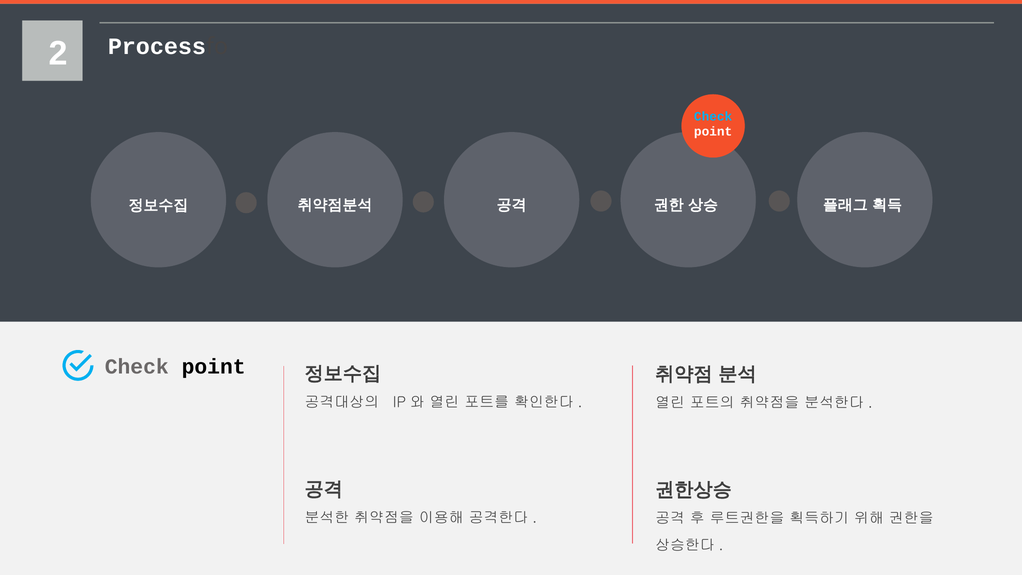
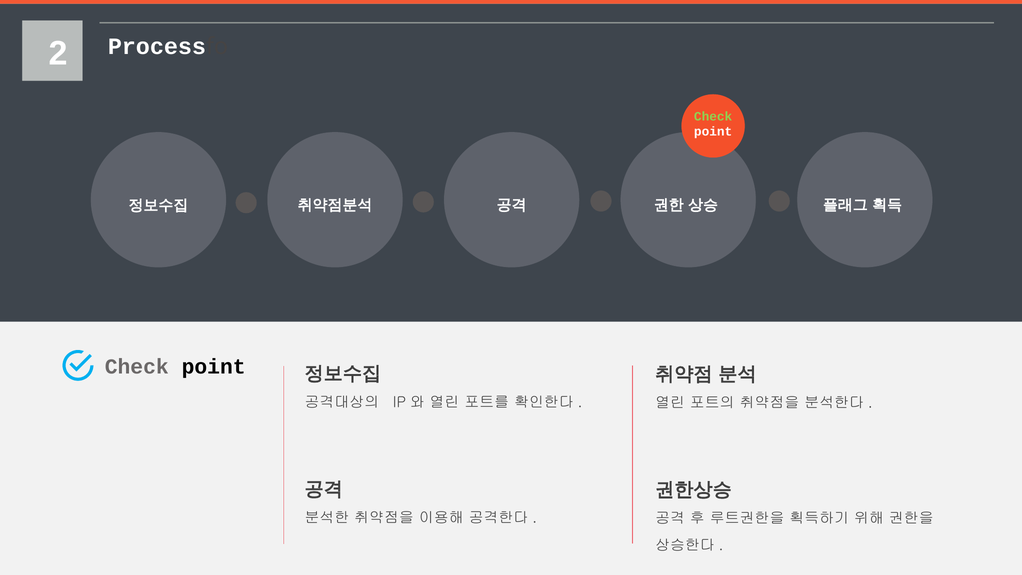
Check at (713, 116) colour: light blue -> light green
